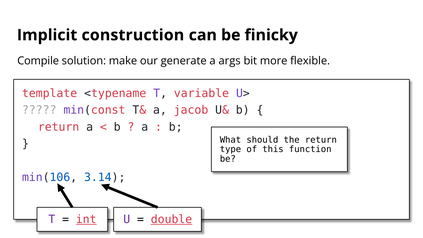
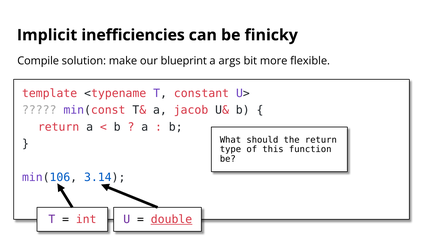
construction: construction -> inefficiencies
generate: generate -> blueprint
variable: variable -> constant
int underline: present -> none
